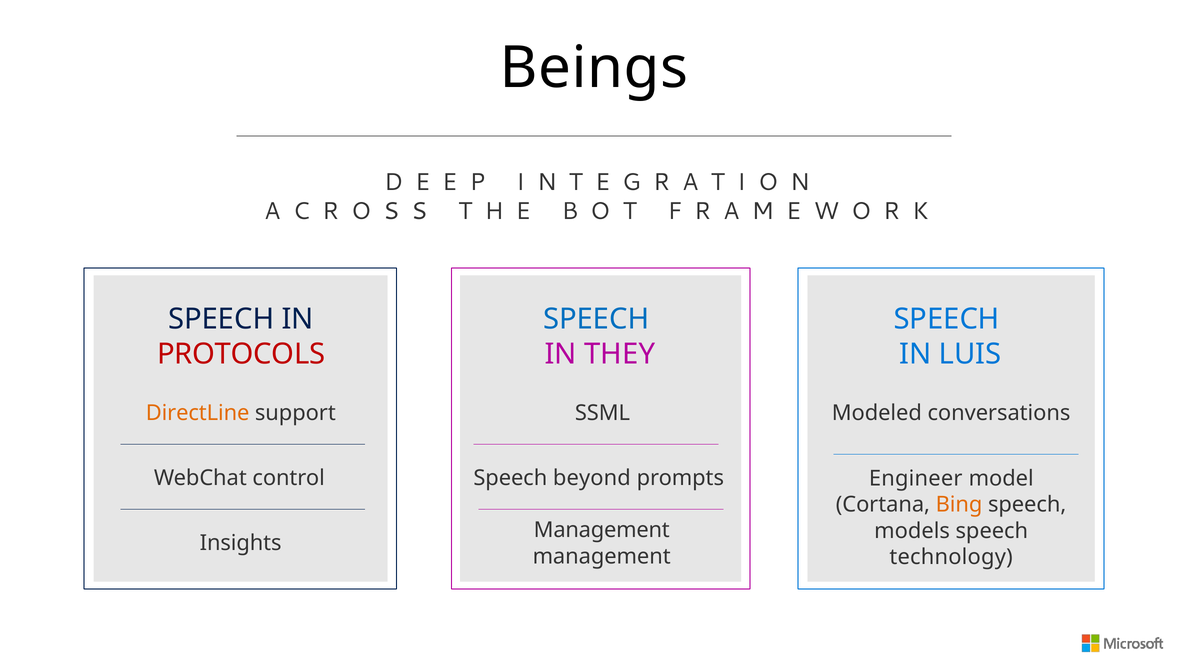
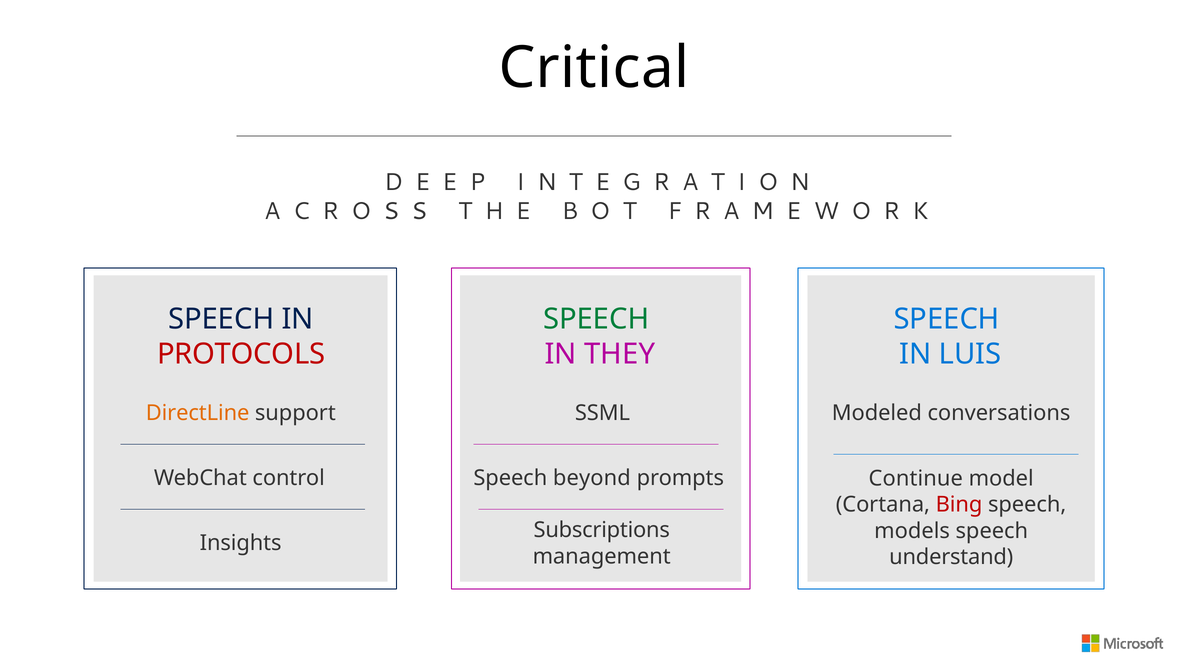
Beings: Beings -> Critical
SPEECH at (596, 319) colour: blue -> green
Engineer: Engineer -> Continue
Bing colour: orange -> red
Management at (602, 530): Management -> Subscriptions
technology: technology -> understand
